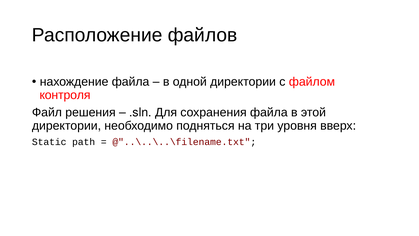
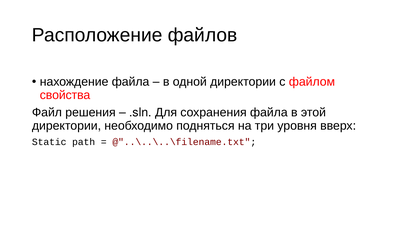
контроля: контроля -> свойства
